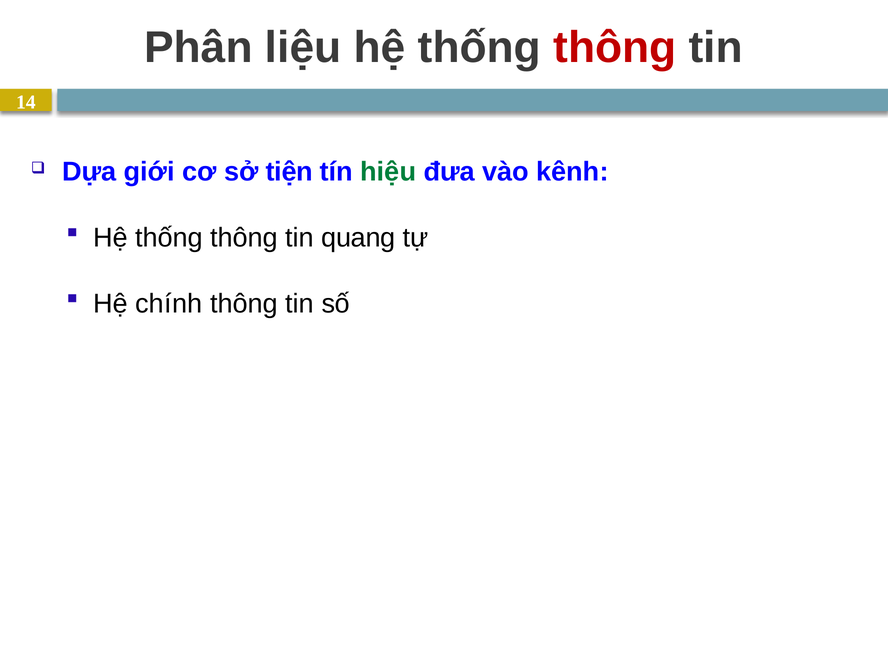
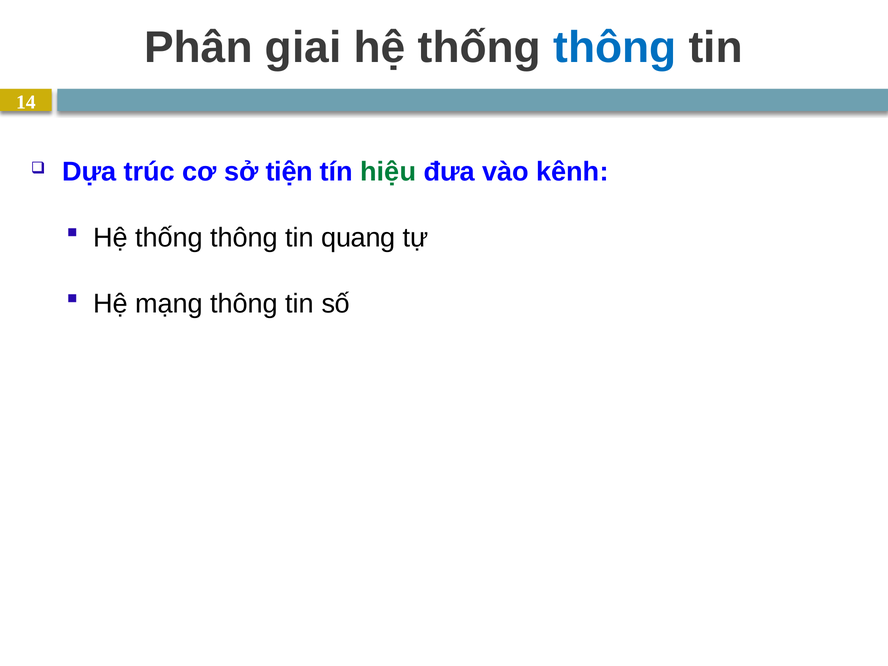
liệu: liệu -> giai
thông at (615, 48) colour: red -> blue
giới: giới -> trúc
chính: chính -> mạng
